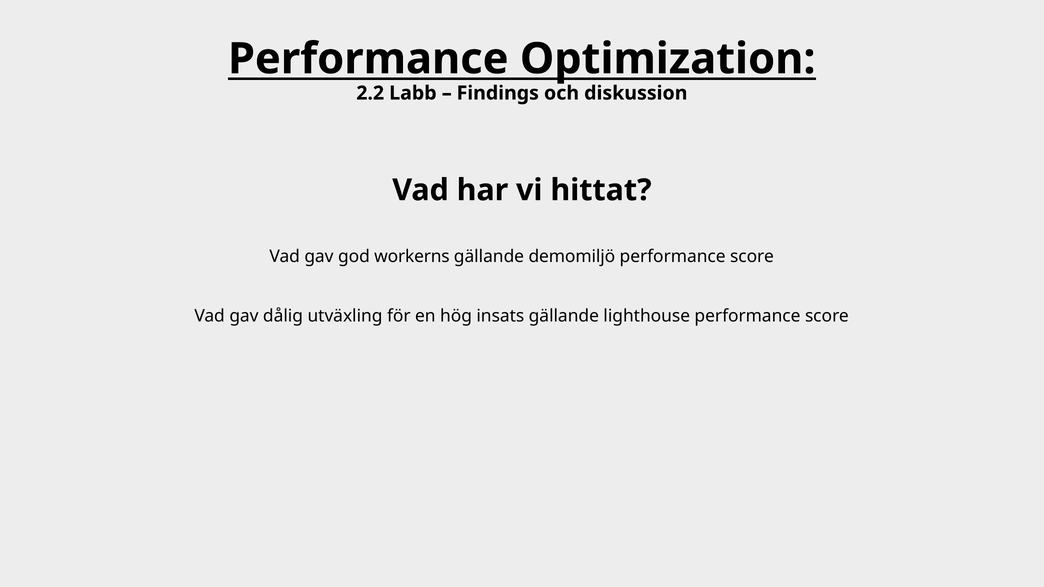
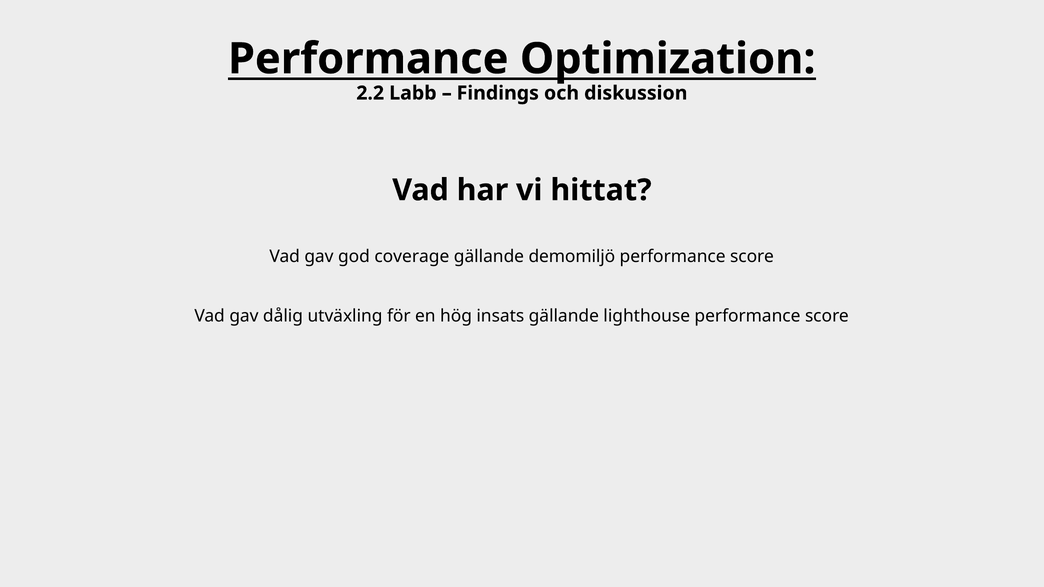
workerns: workerns -> coverage
